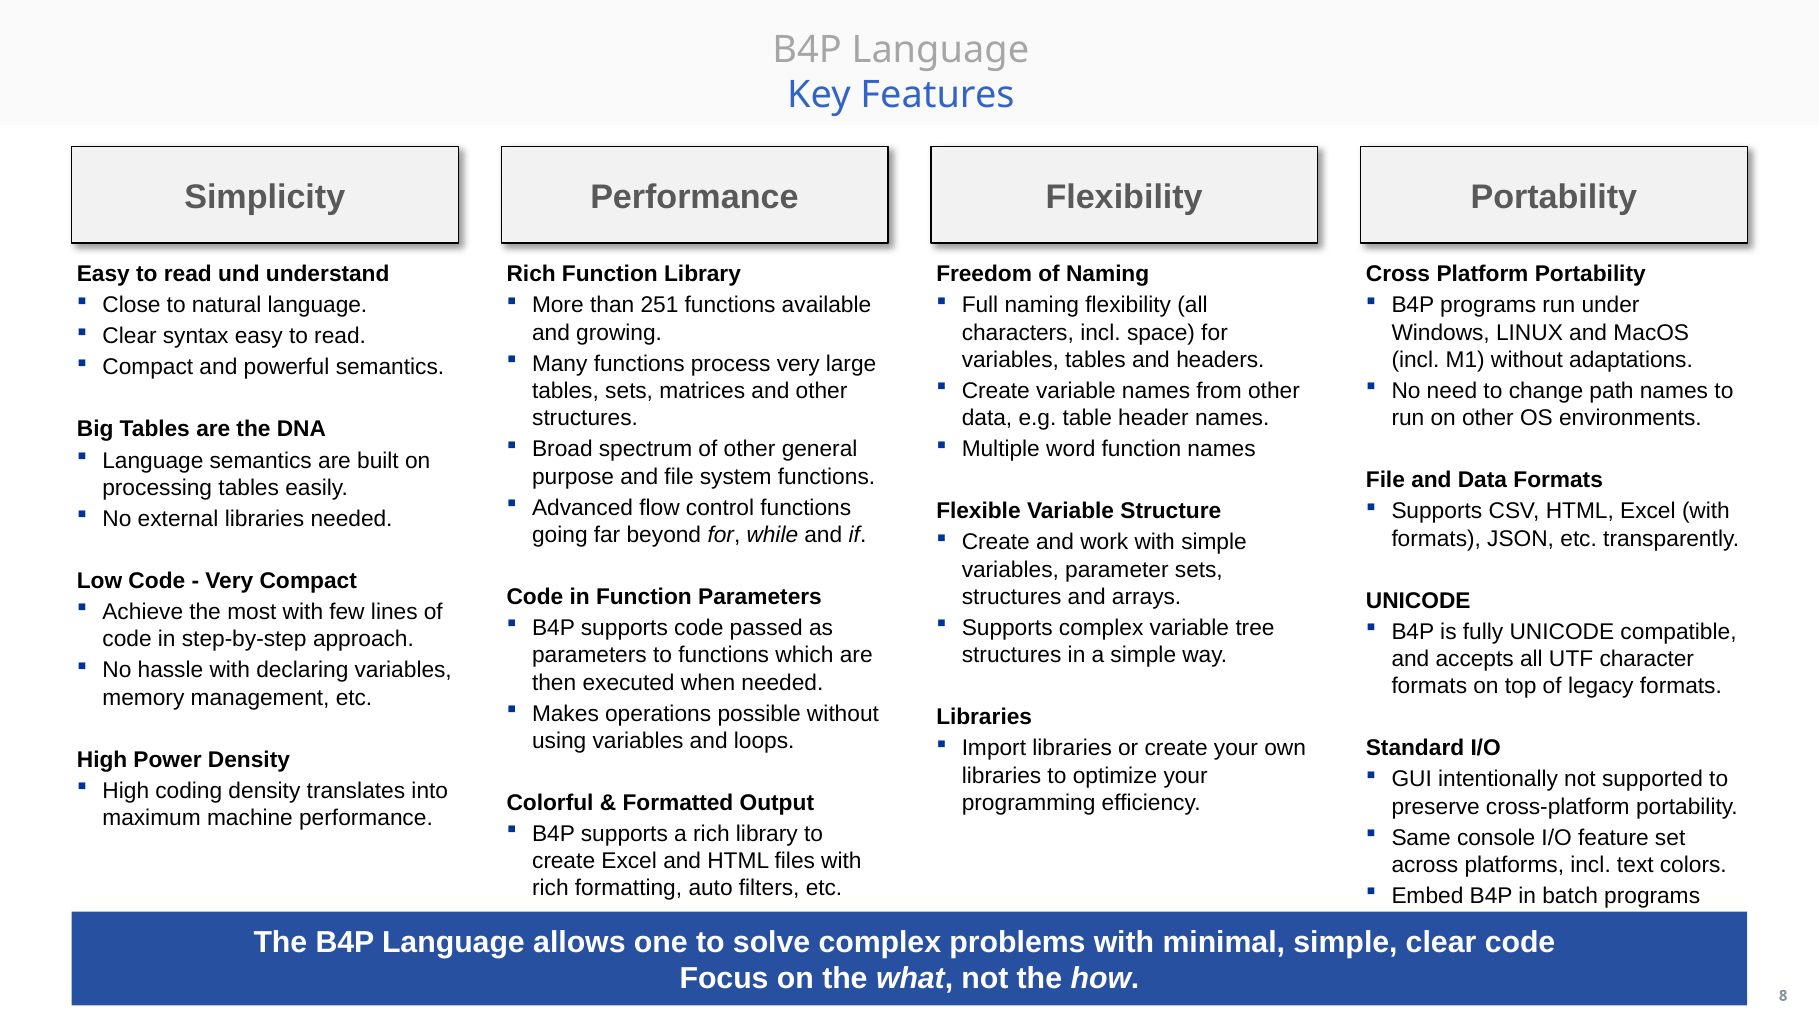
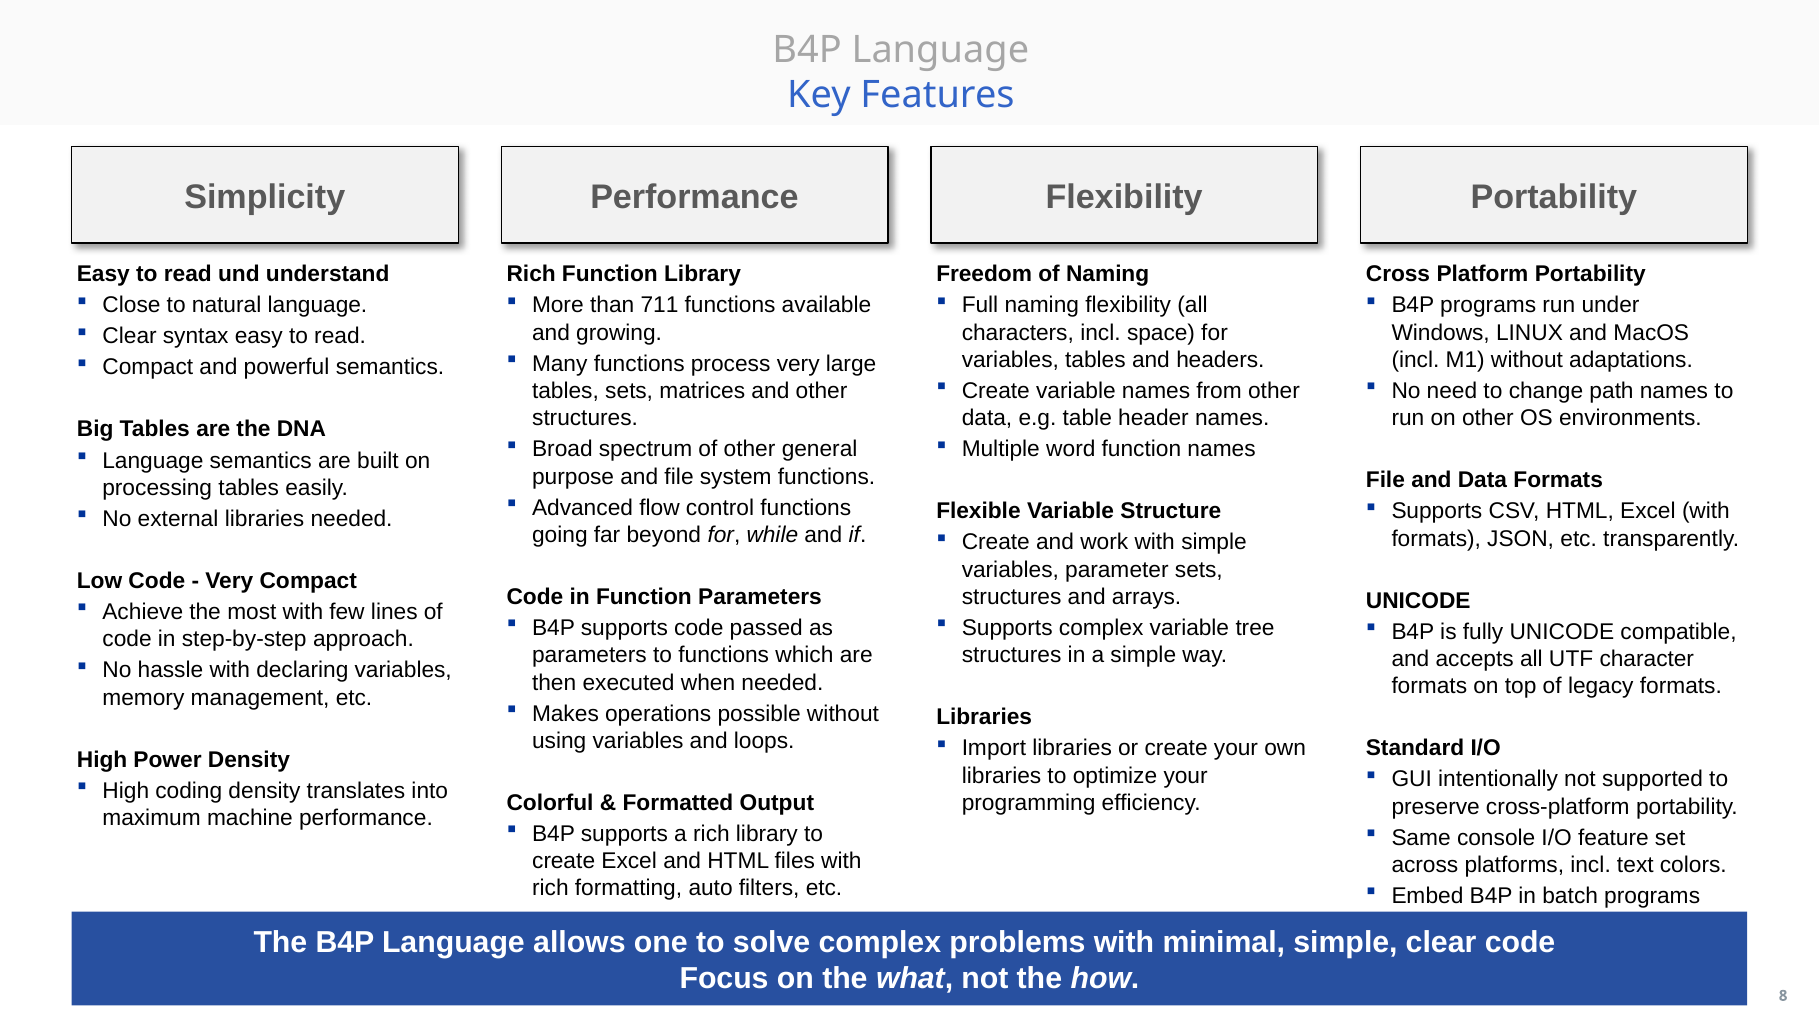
251: 251 -> 711
